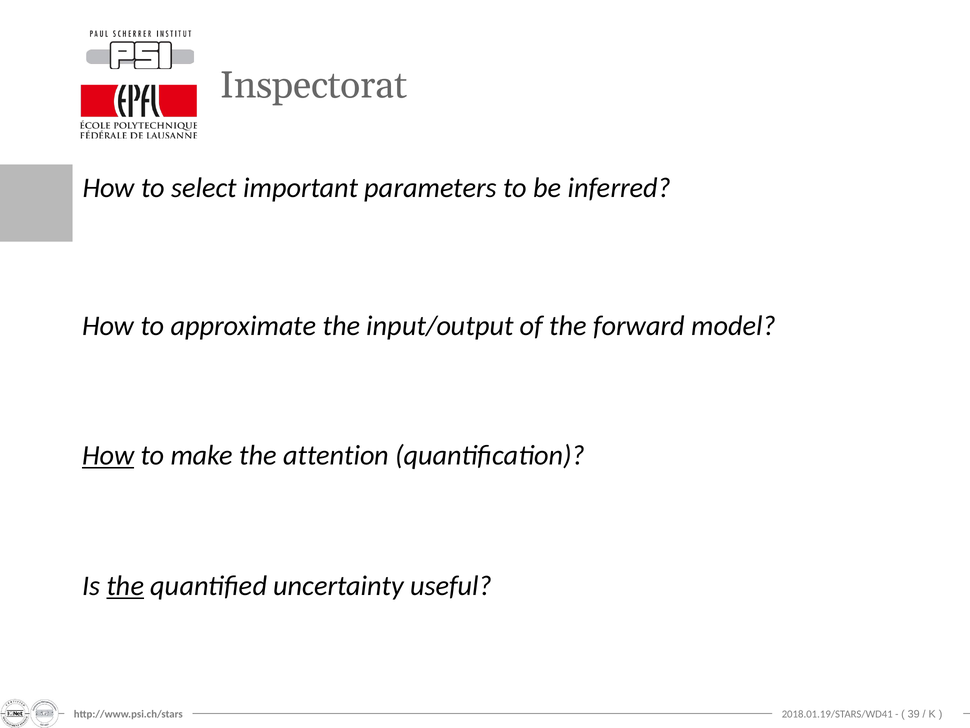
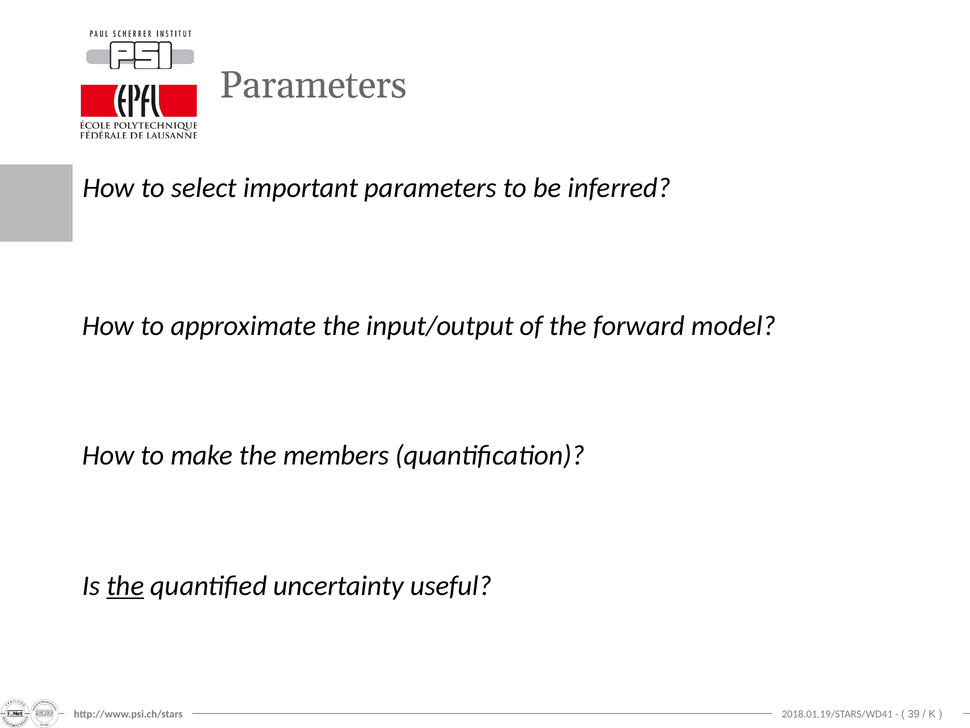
Inspectorat at (314, 85): Inspectorat -> Parameters
How at (108, 455) underline: present -> none
attention: attention -> members
